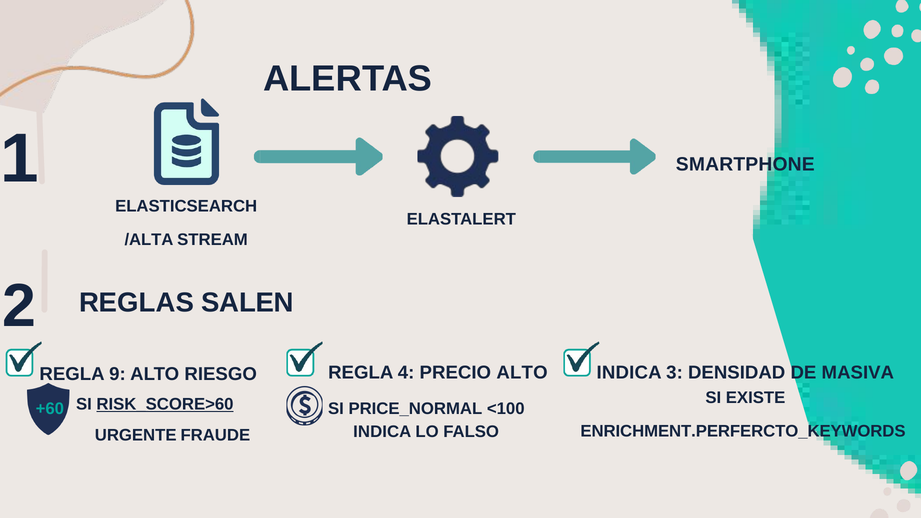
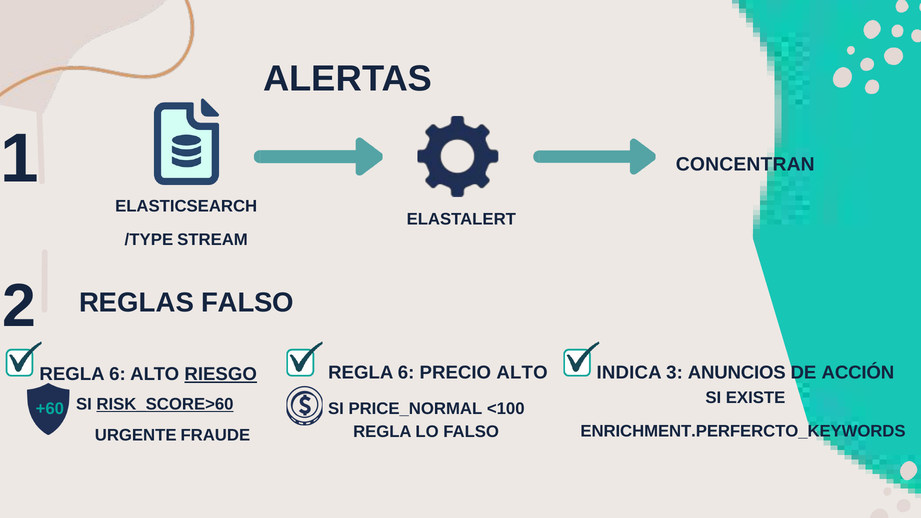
SMARTPHONE: SMARTPHONE -> CONCENTRAN
/ALTA: /ALTA -> /TYPE
REGLAS SALEN: SALEN -> FALSO
DENSIDAD: DENSIDAD -> ANUNCIOS
MASIVA: MASIVA -> ACCIÓN
4 at (406, 373): 4 -> 6
9 at (117, 374): 9 -> 6
RIESGO underline: none -> present
FRAUDE INDICA: INDICA -> REGLA
